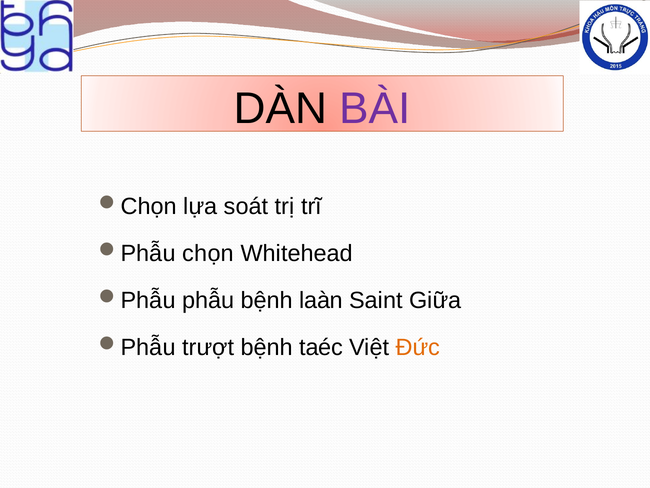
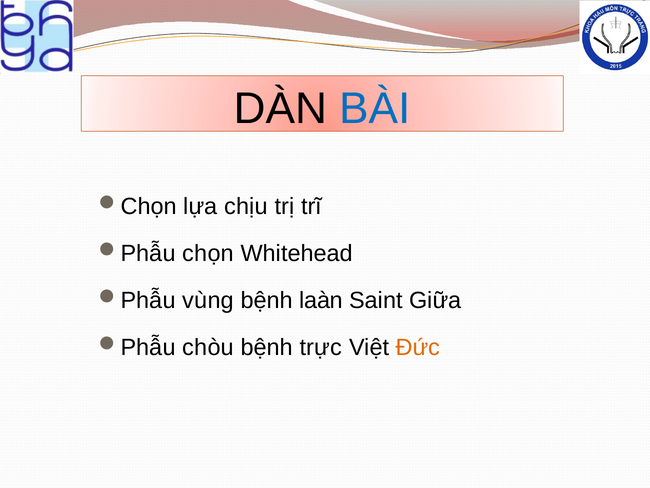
BÀI colour: purple -> blue
soát: soát -> chịu
phẫu: phẫu -> vùng
trượt: trượt -> chòu
taéc: taéc -> trực
